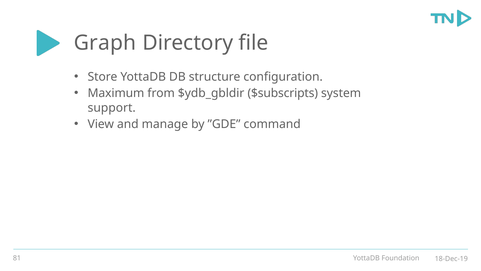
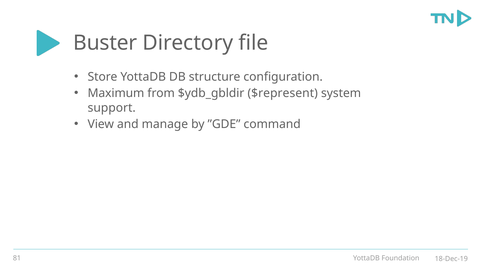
Graph: Graph -> Buster
$subscripts: $subscripts -> $represent
